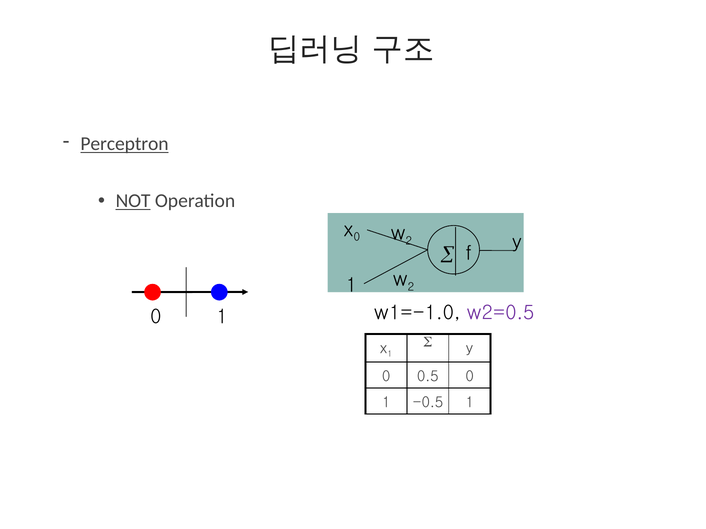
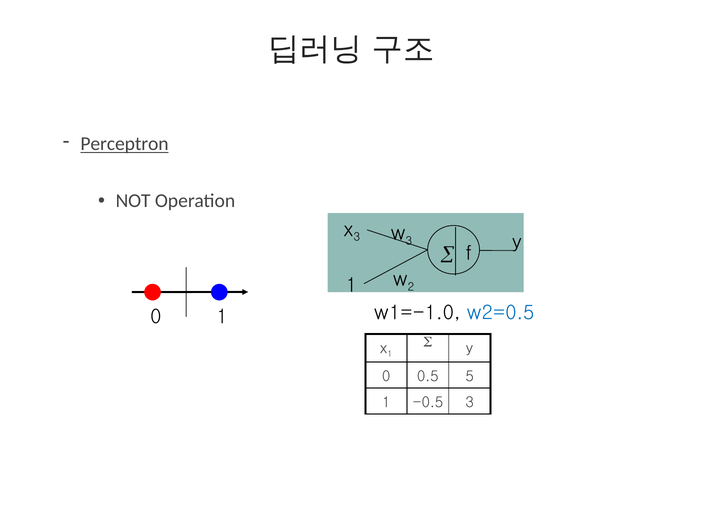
NOT underline: present -> none
0 at (357, 237): 0 -> 3
2 at (409, 241): 2 -> 3
w2=0.5 colour: purple -> blue
0.5 0: 0 -> 5
-0.5 1: 1 -> 3
